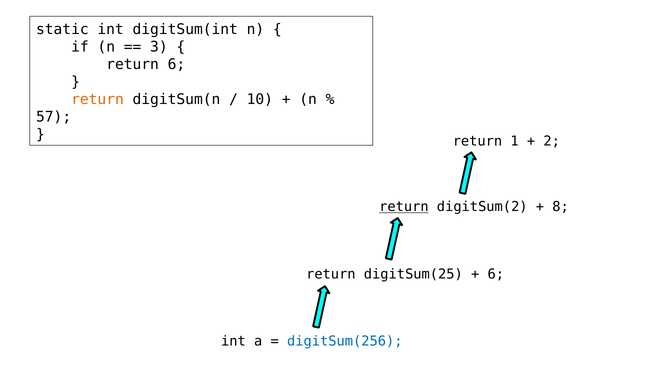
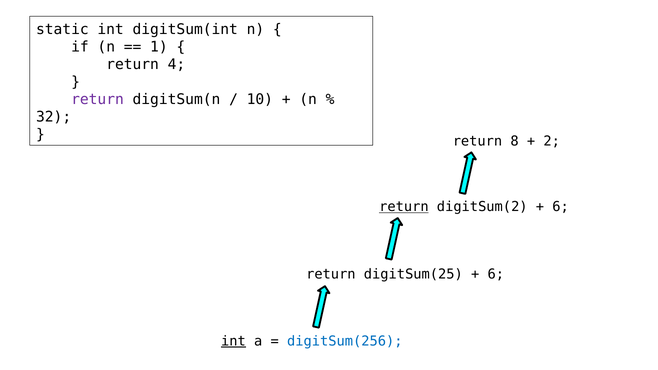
3: 3 -> 1
return 6: 6 -> 4
return at (97, 99) colour: orange -> purple
57: 57 -> 32
1: 1 -> 8
8 at (561, 207): 8 -> 6
int at (233, 341) underline: none -> present
